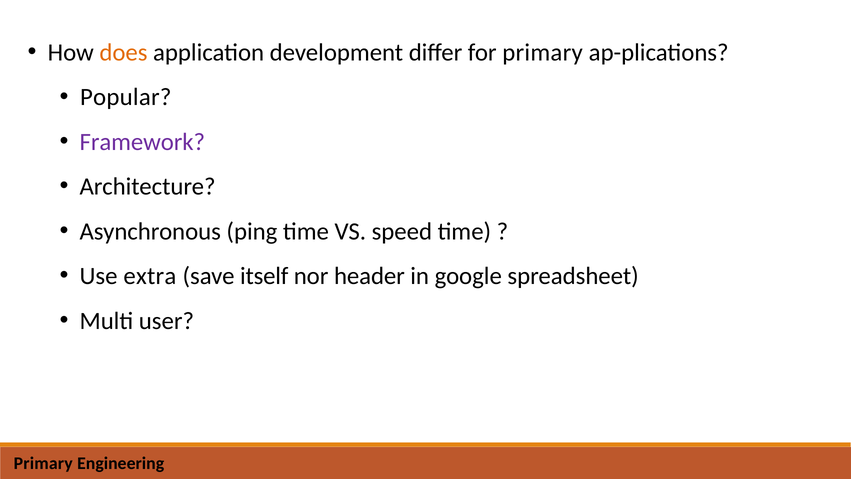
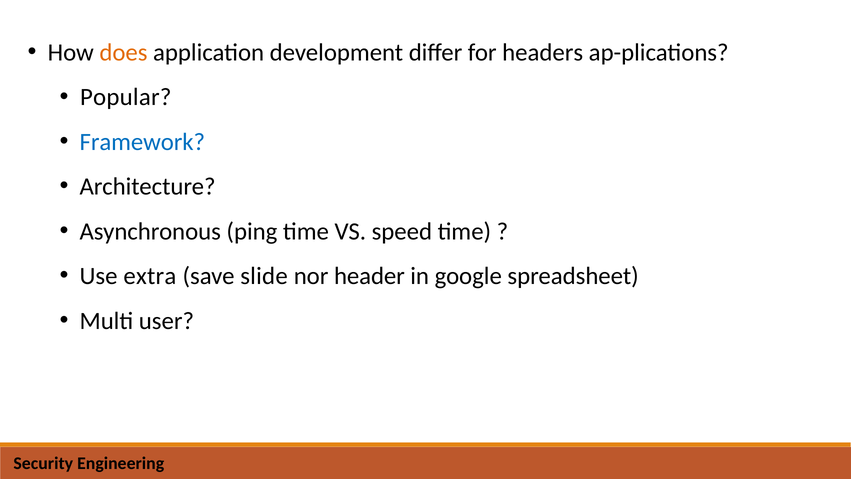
for primary: primary -> headers
Framework colour: purple -> blue
itself: itself -> slide
Primary at (43, 463): Primary -> Security
